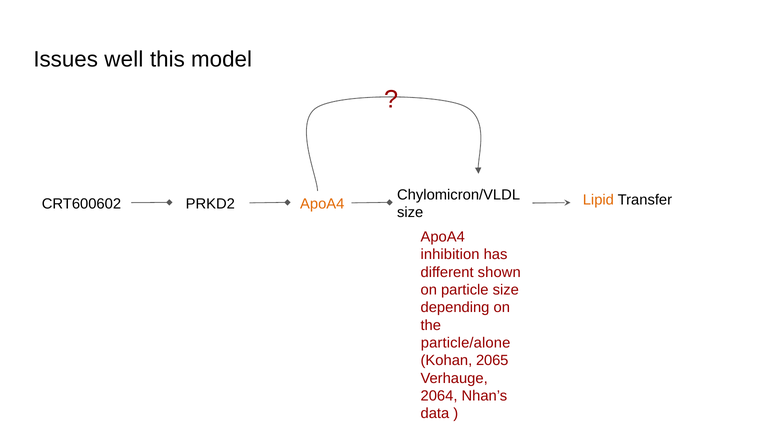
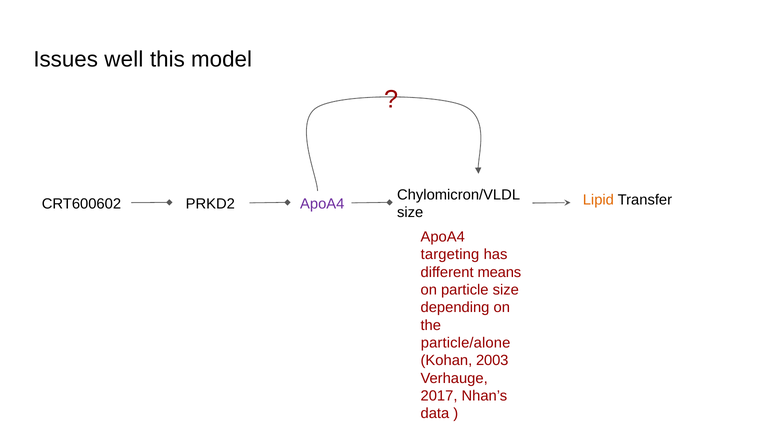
ApoA4 at (322, 204) colour: orange -> purple
inhibition: inhibition -> targeting
shown: shown -> means
2065: 2065 -> 2003
2064: 2064 -> 2017
